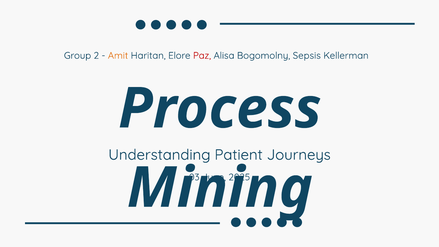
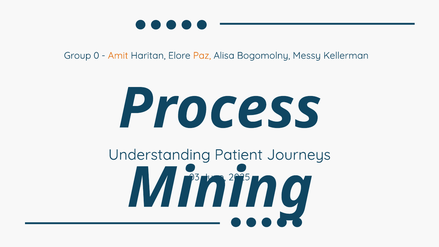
2: 2 -> 0
Paz colour: red -> orange
Sepsis: Sepsis -> Messy
